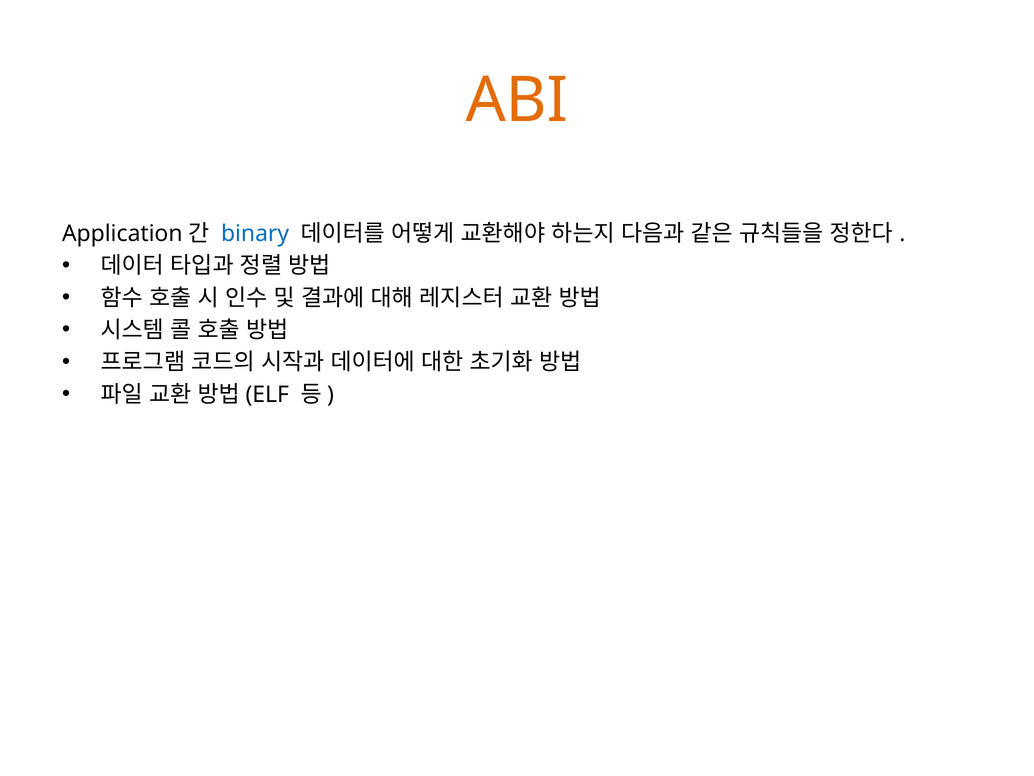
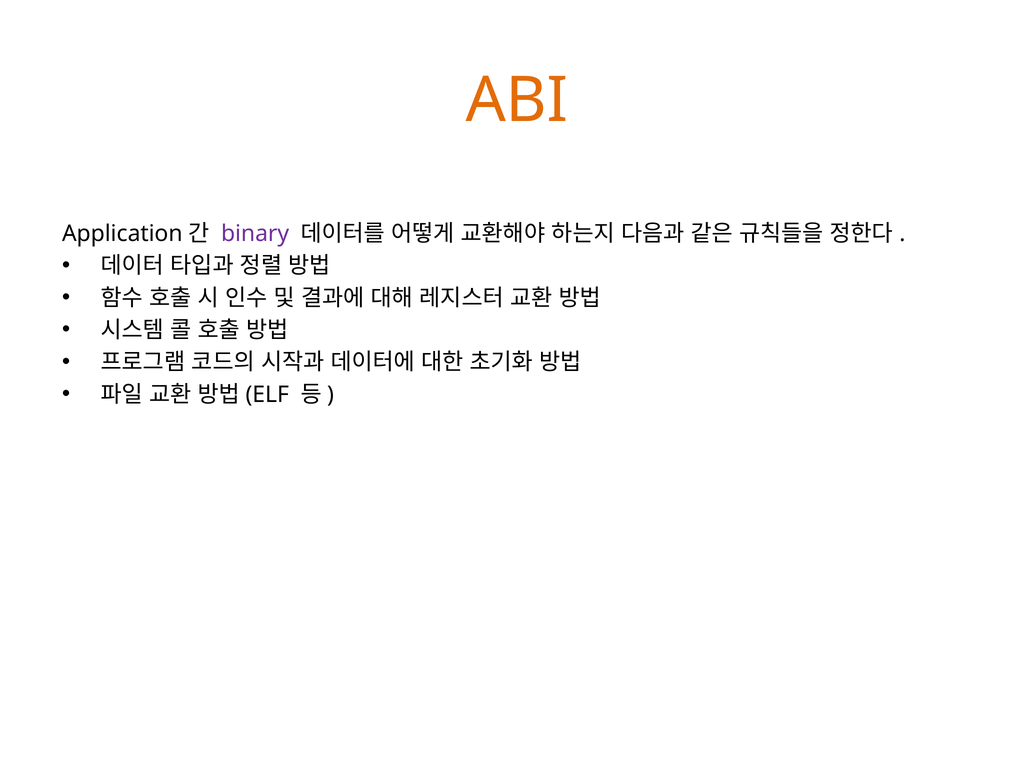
binary colour: blue -> purple
